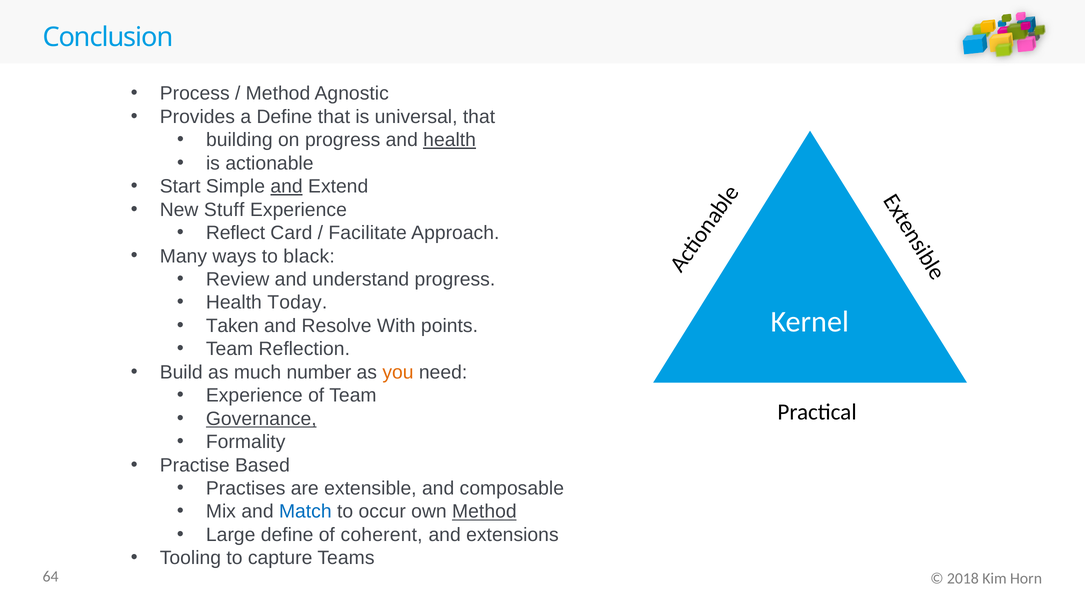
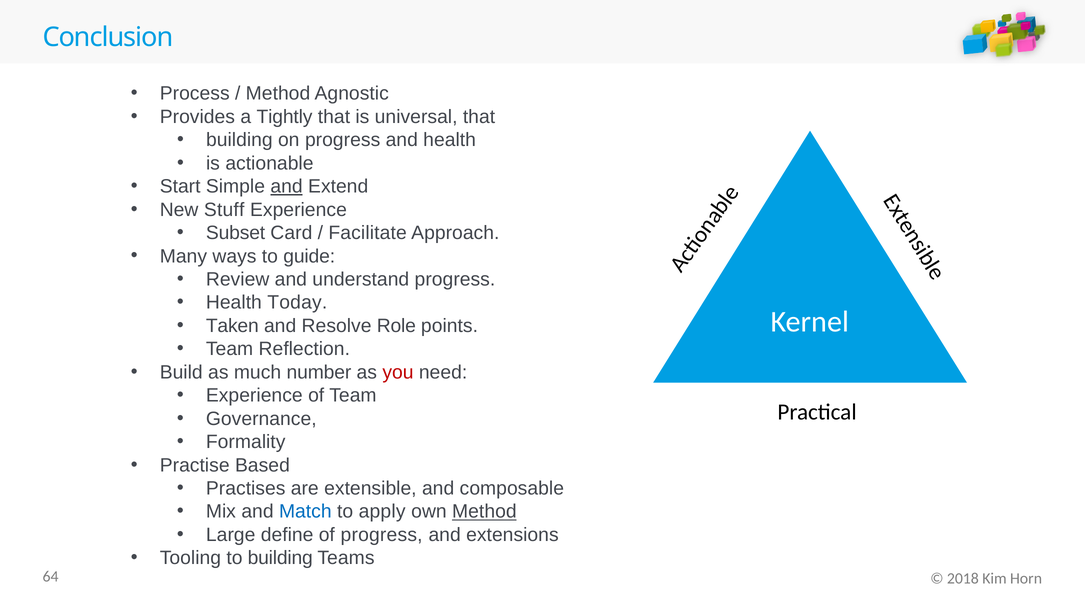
a Define: Define -> Tightly
health at (450, 140) underline: present -> none
Reflect: Reflect -> Subset
black: black -> guide
With: With -> Role
you colour: orange -> red
Governance underline: present -> none
occur: occur -> apply
of coherent: coherent -> progress
to capture: capture -> building
